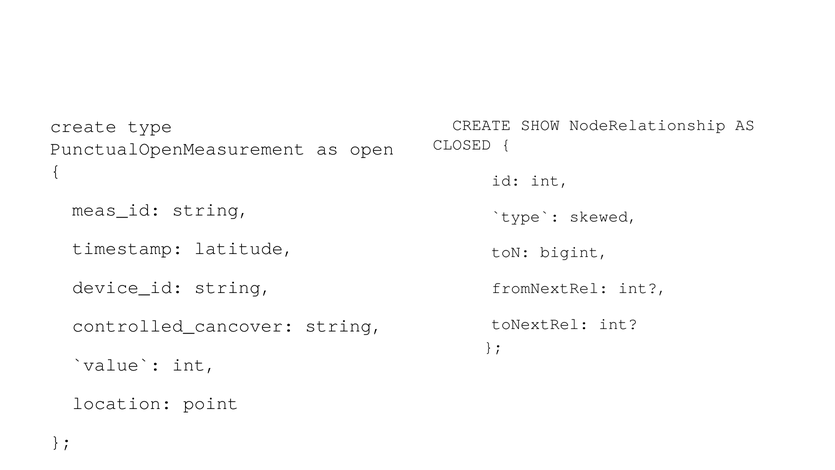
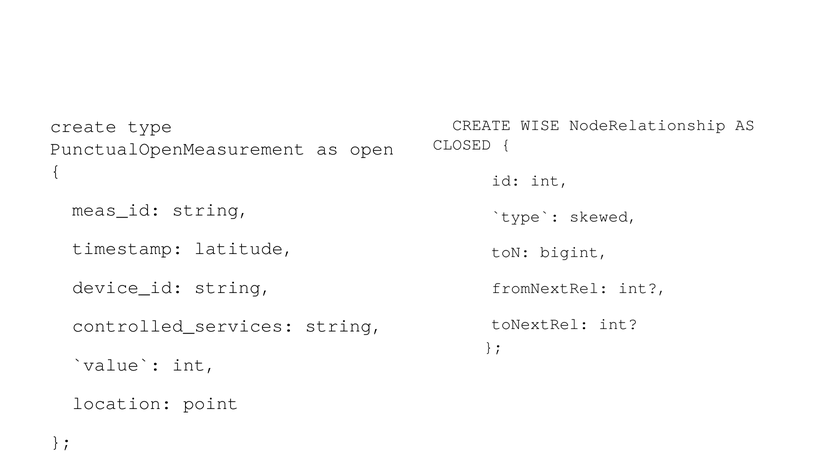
SHOW: SHOW -> WISE
controlled_cancover: controlled_cancover -> controlled_services
